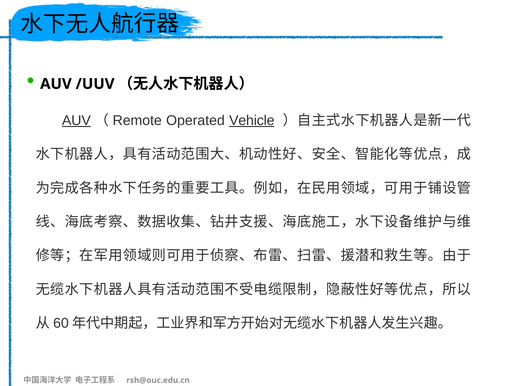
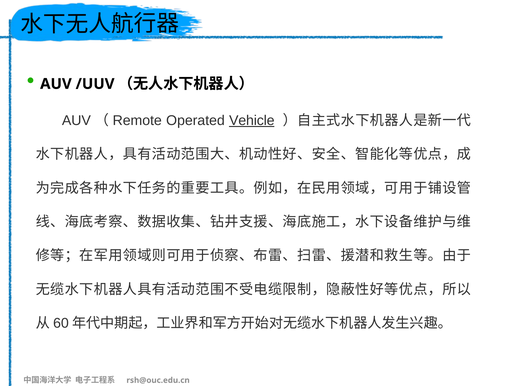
AUV at (76, 121) underline: present -> none
